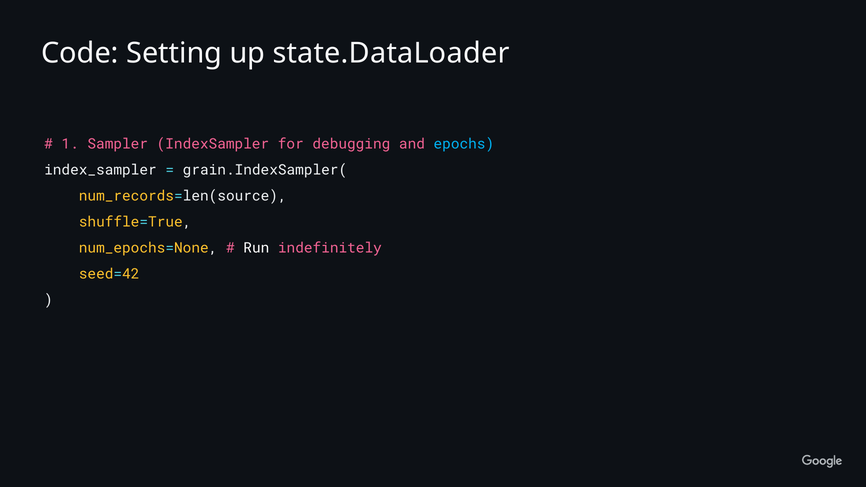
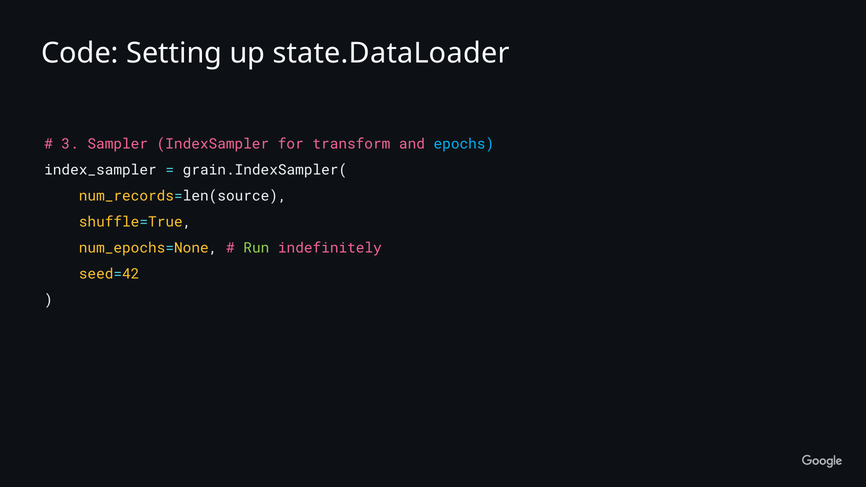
1: 1 -> 3
debugging: debugging -> transform
Run colour: white -> light green
